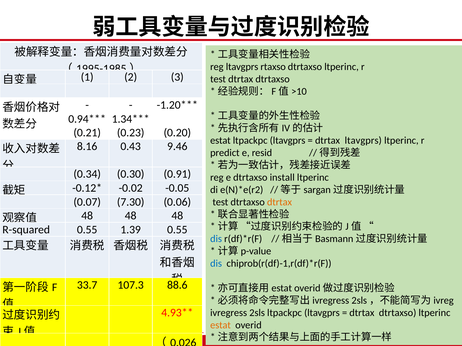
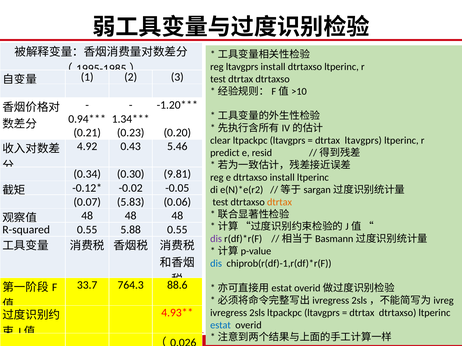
ltavgprs rtaxso: rtaxso -> install
estat at (220, 141): estat -> clear
8.16: 8.16 -> 4.92
9.46: 9.46 -> 5.46
0.91: 0.91 -> 9.81
7.30: 7.30 -> 5.83
1.39: 1.39 -> 5.88
dis at (216, 239) colour: blue -> purple
107.3: 107.3 -> 764.3
estat at (221, 325) colour: orange -> blue
